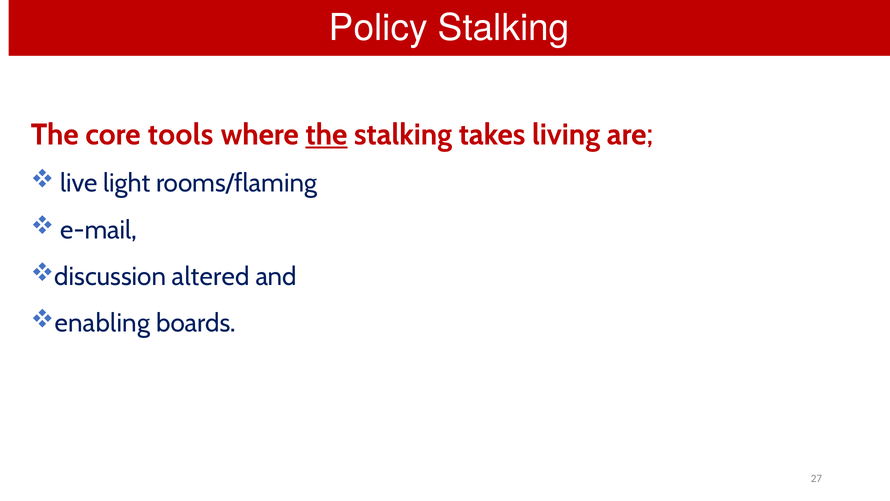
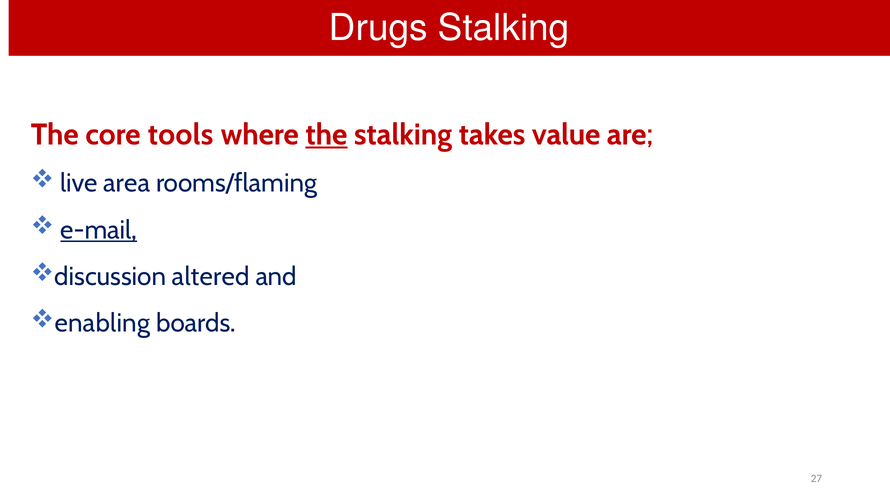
Policy: Policy -> Drugs
living: living -> value
light: light -> area
e-mail underline: none -> present
